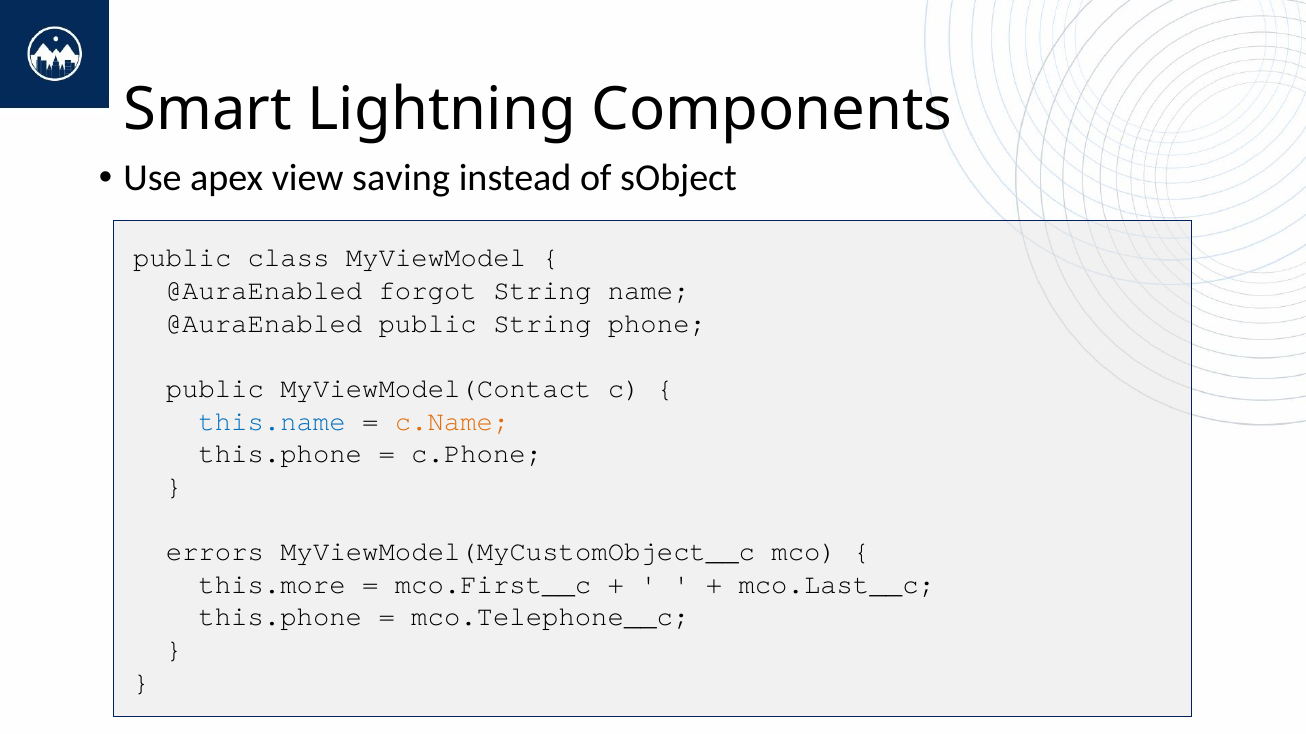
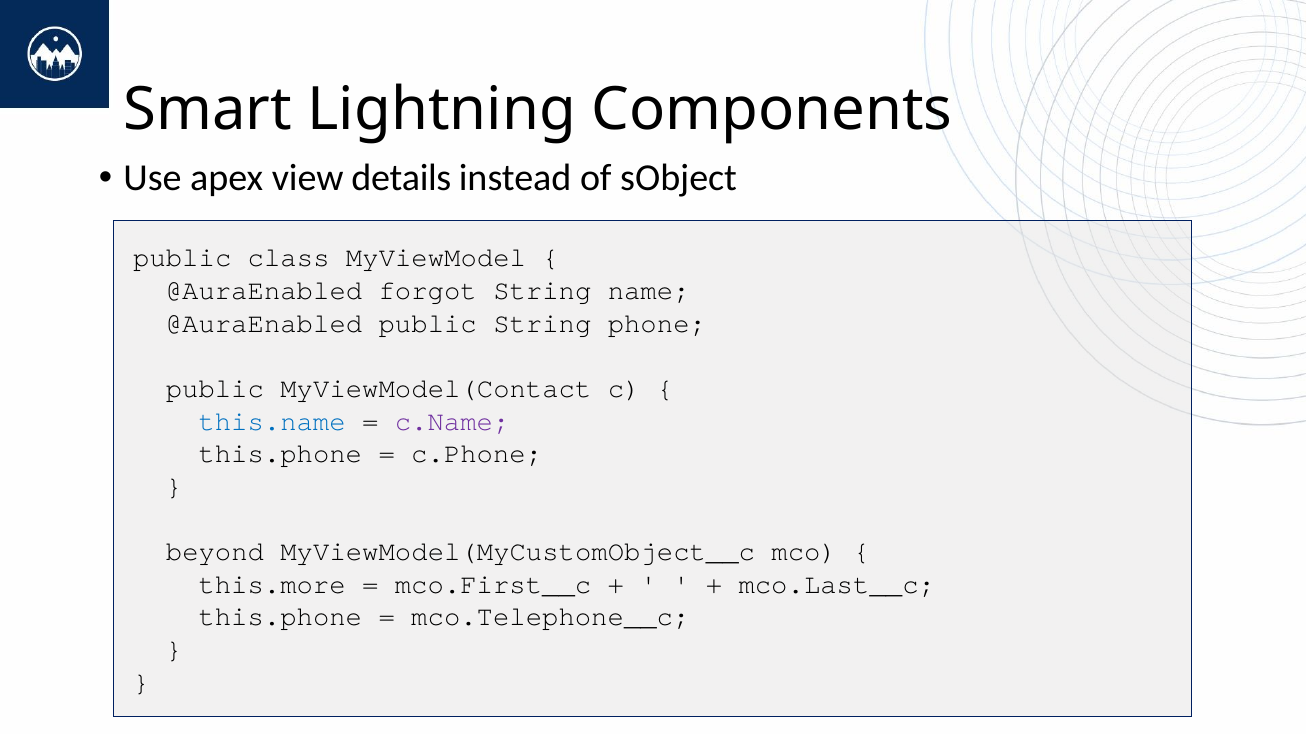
saving: saving -> details
c.Name colour: orange -> purple
errors: errors -> beyond
